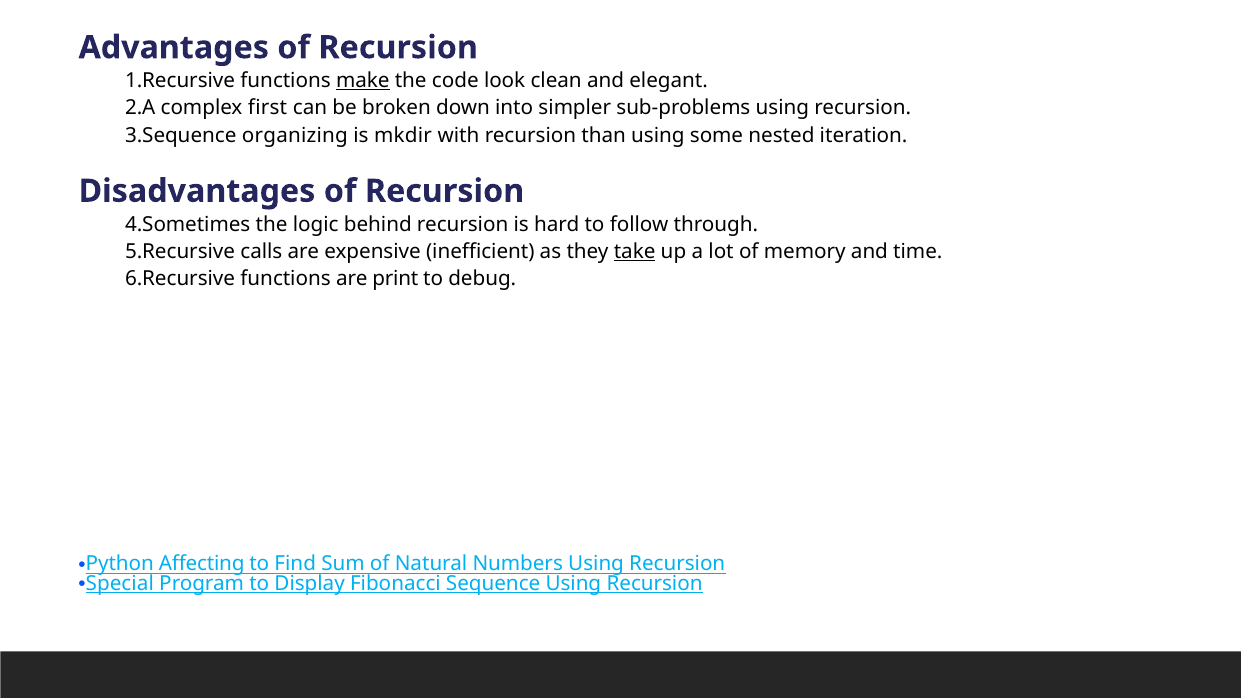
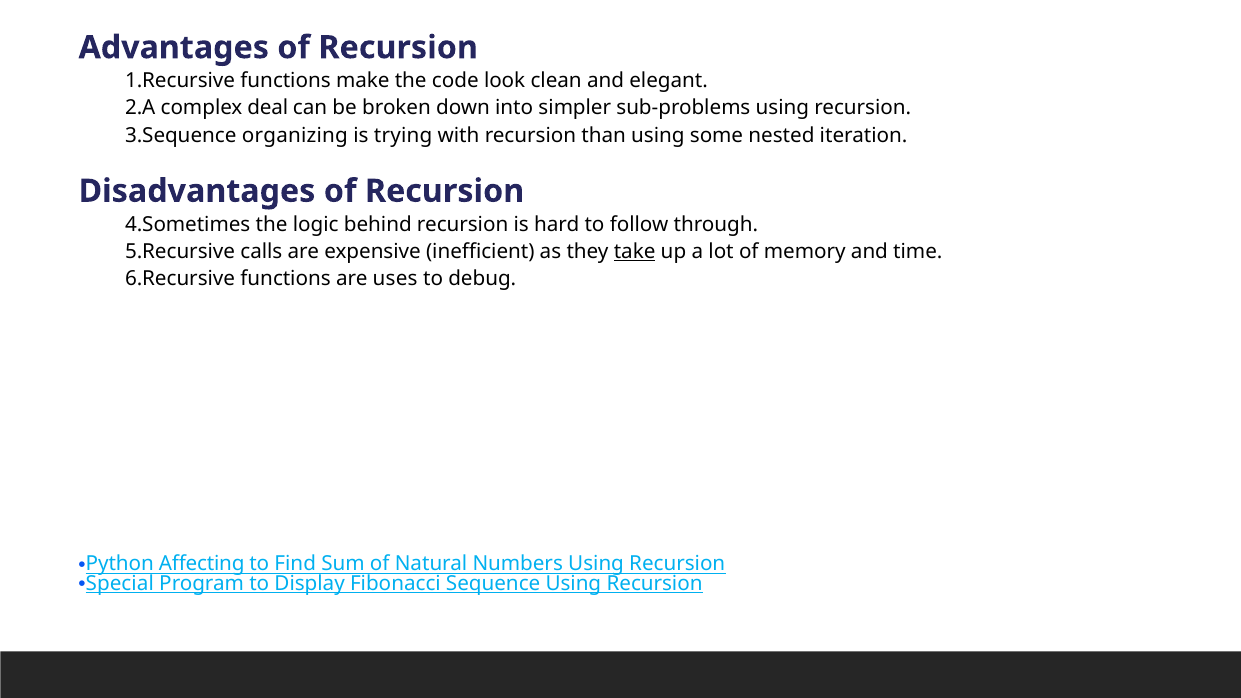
make underline: present -> none
first: first -> deal
mkdir: mkdir -> trying
print: print -> uses
